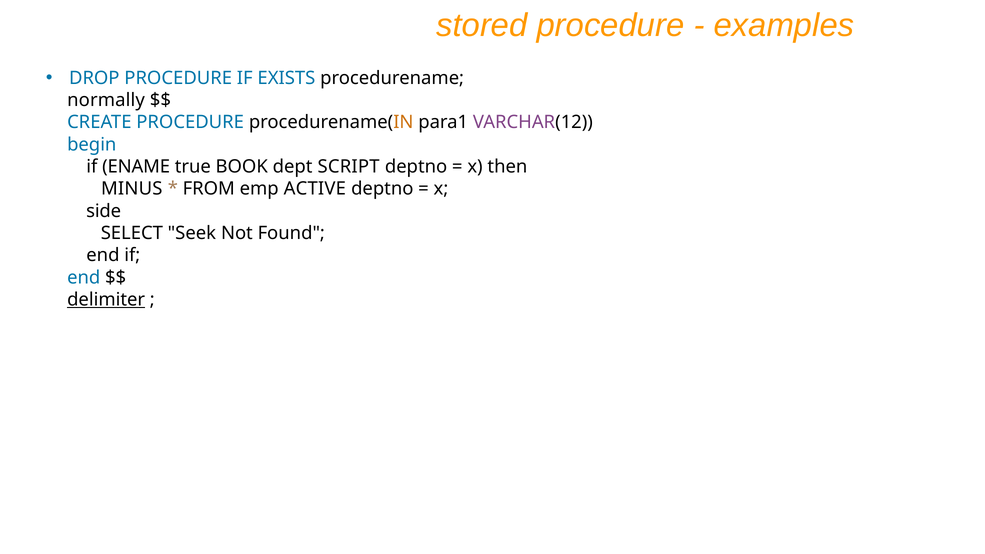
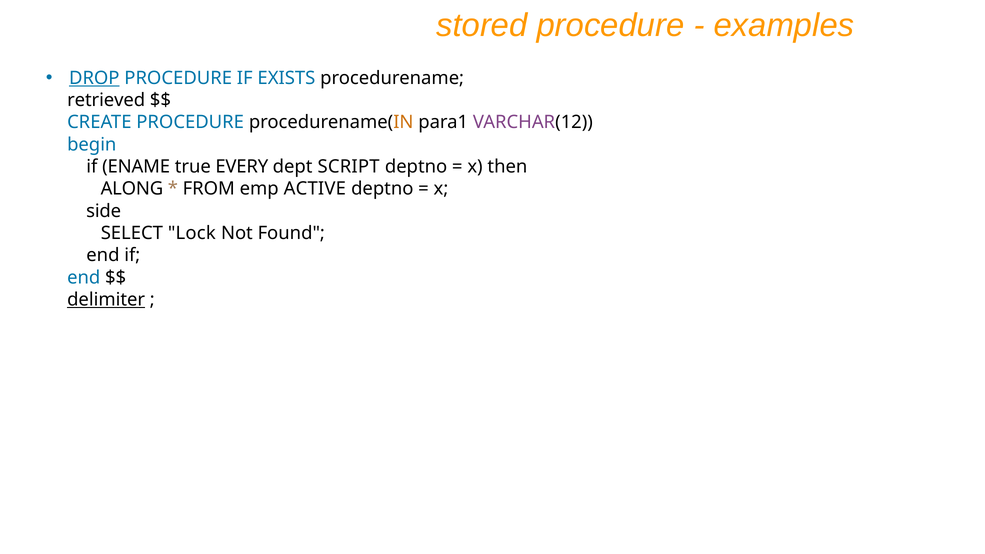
DROP underline: none -> present
normally: normally -> retrieved
BOOK: BOOK -> EVERY
MINUS: MINUS -> ALONG
Seek: Seek -> Lock
